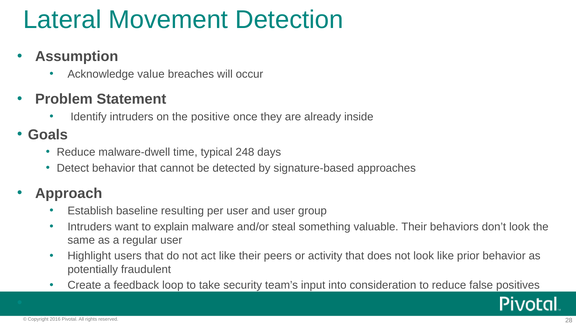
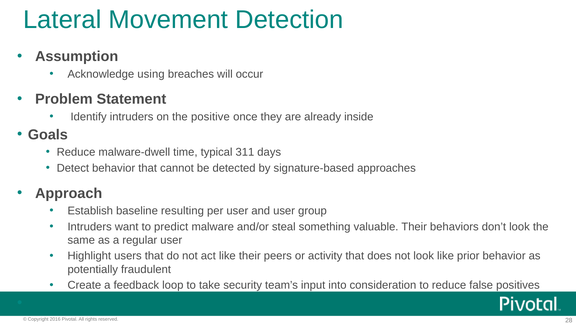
value: value -> using
248: 248 -> 311
explain: explain -> predict
